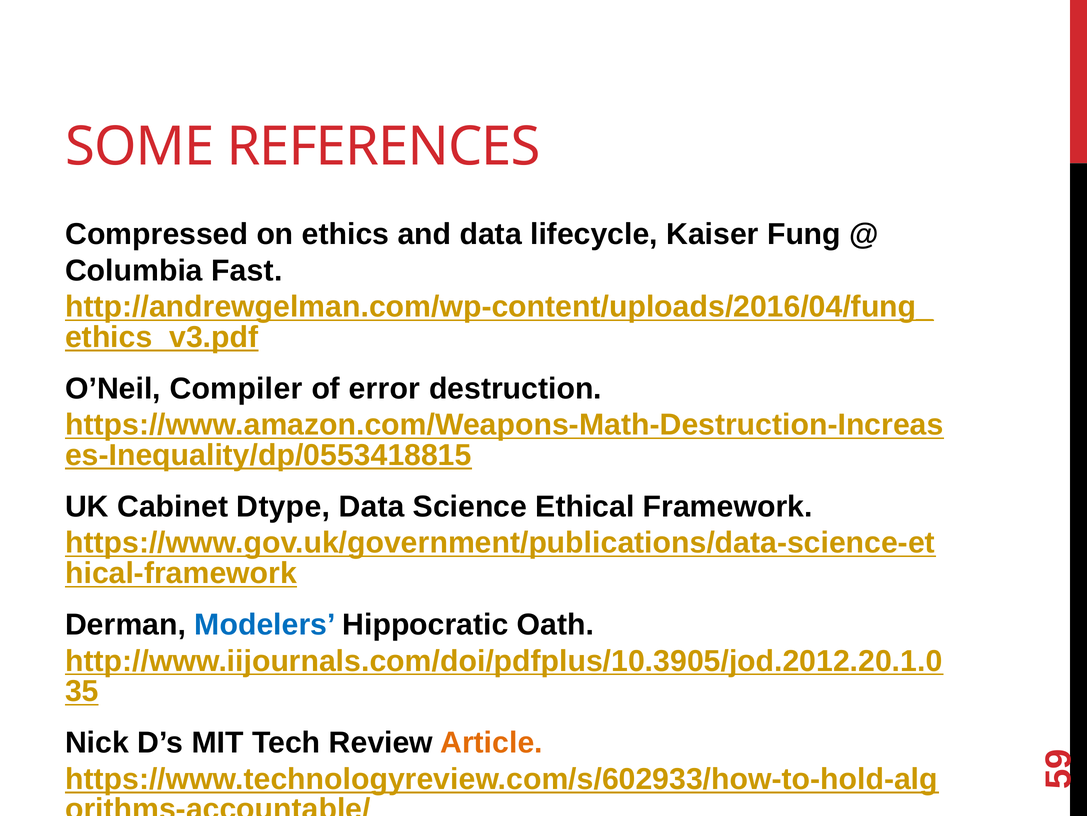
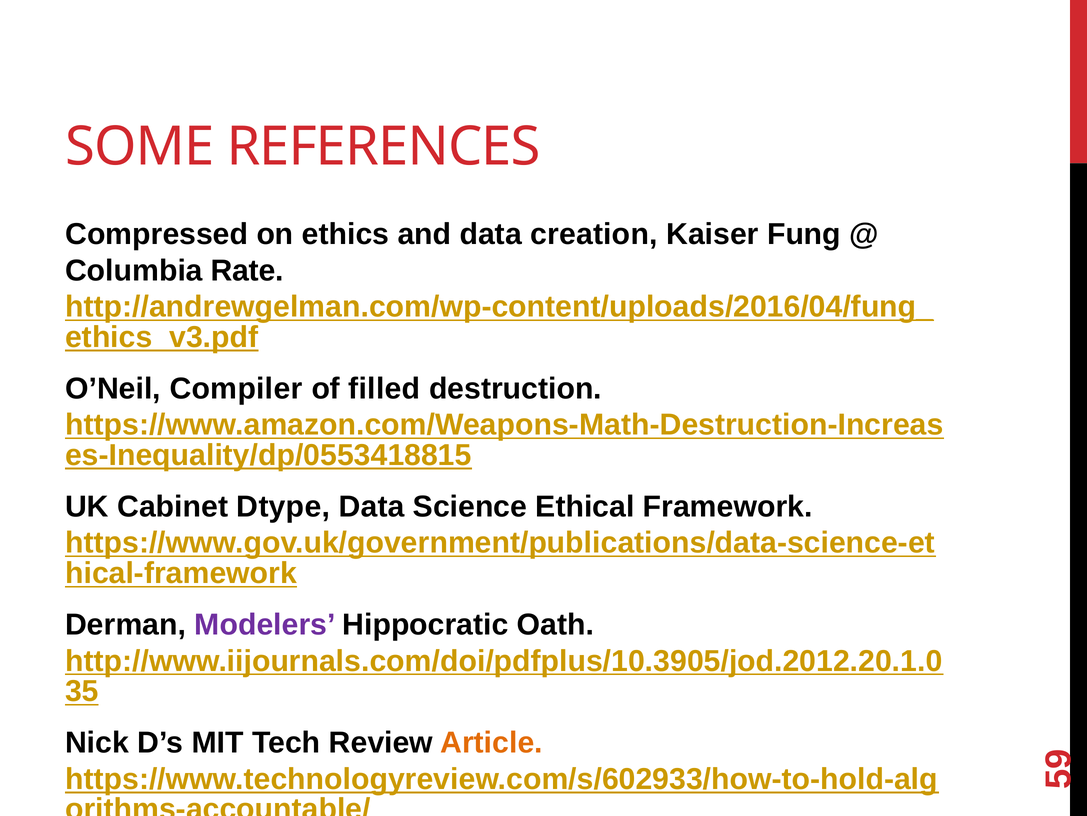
lifecycle: lifecycle -> creation
Fast: Fast -> Rate
error: error -> filled
Modelers colour: blue -> purple
